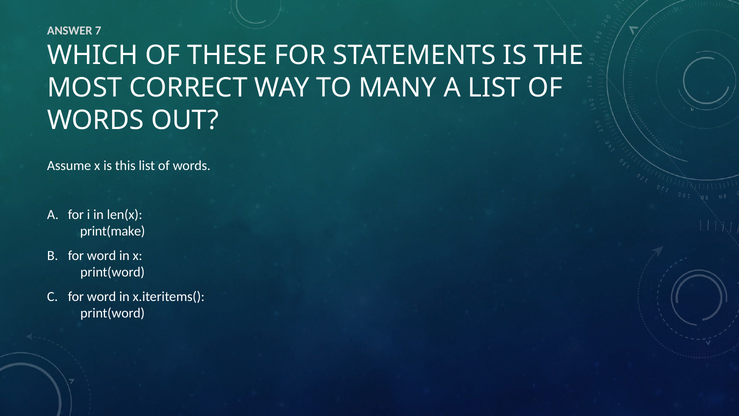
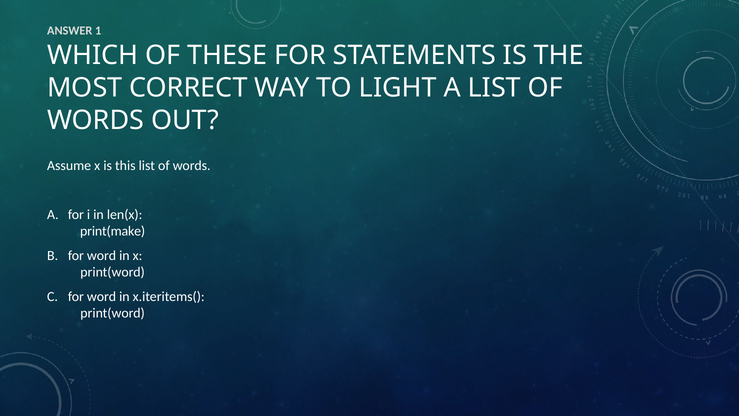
7: 7 -> 1
MANY: MANY -> LIGHT
